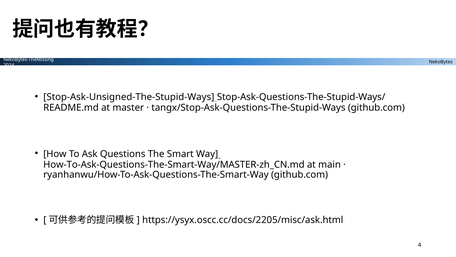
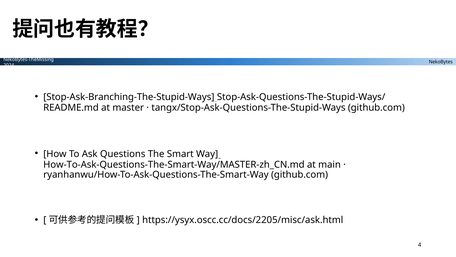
Stop-Ask-Unsigned-The-Stupid-Ways: Stop-Ask-Unsigned-The-Stupid-Ways -> Stop-Ask-Branching-The-Stupid-Ways
